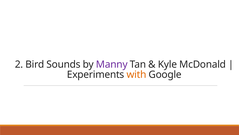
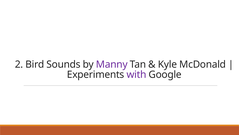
with colour: orange -> purple
